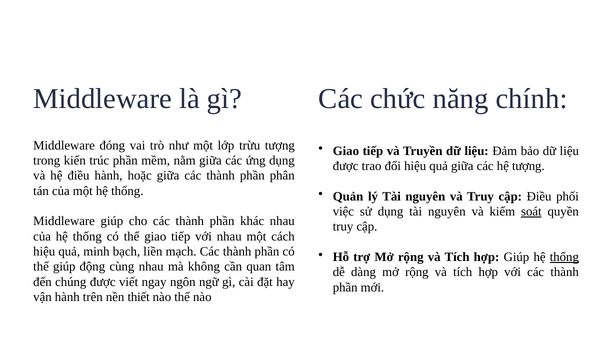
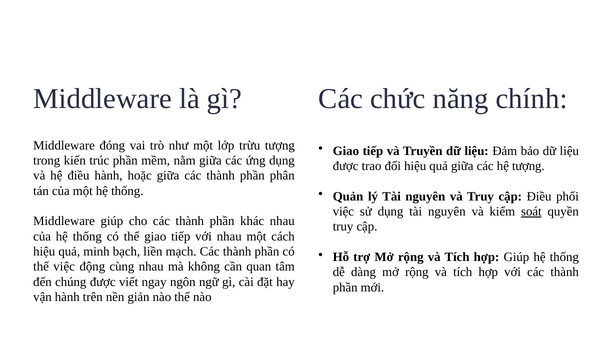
thống at (564, 257) underline: present -> none
thể giúp: giúp -> việc
thiết: thiết -> giản
